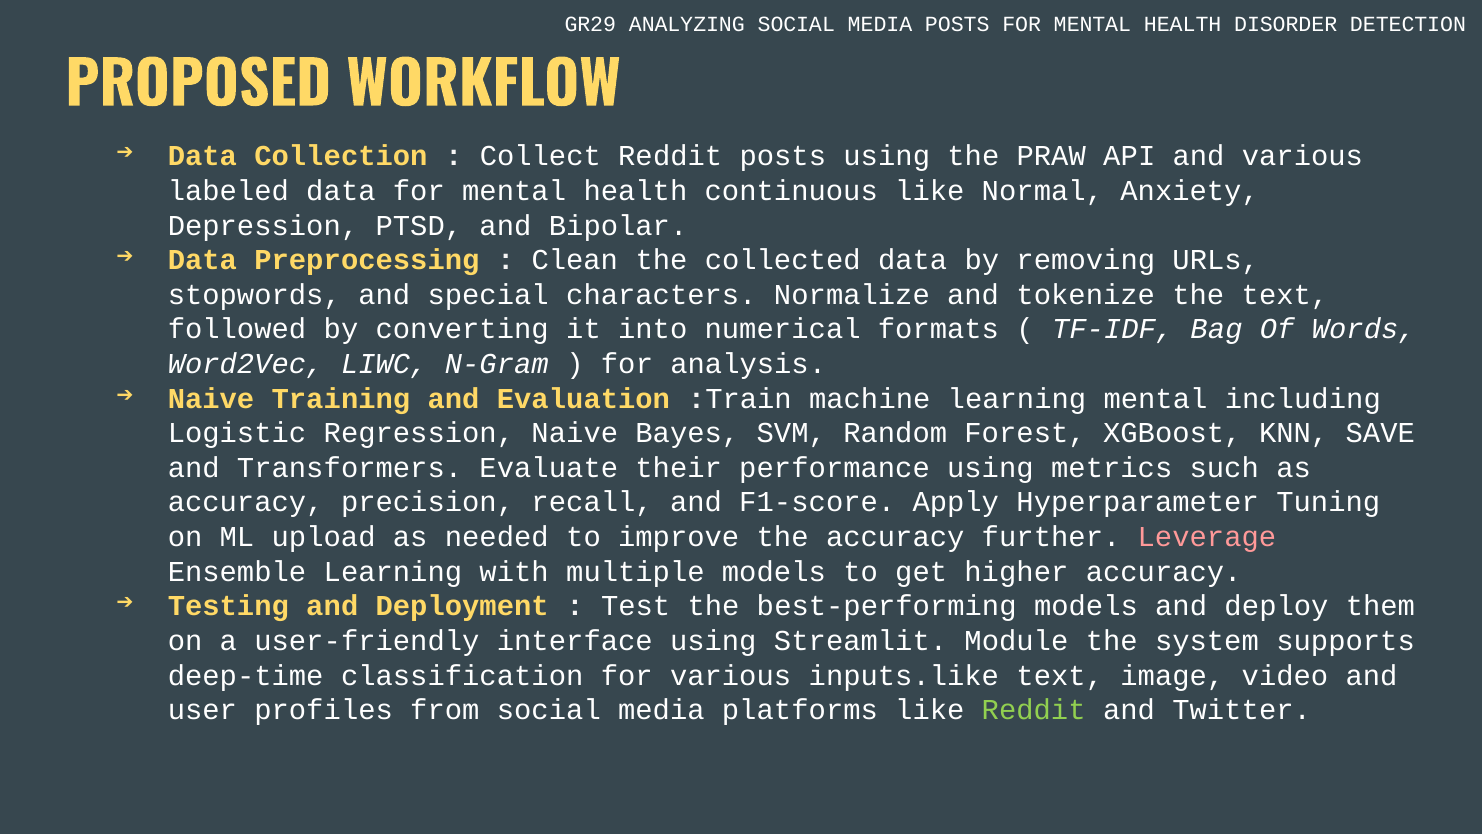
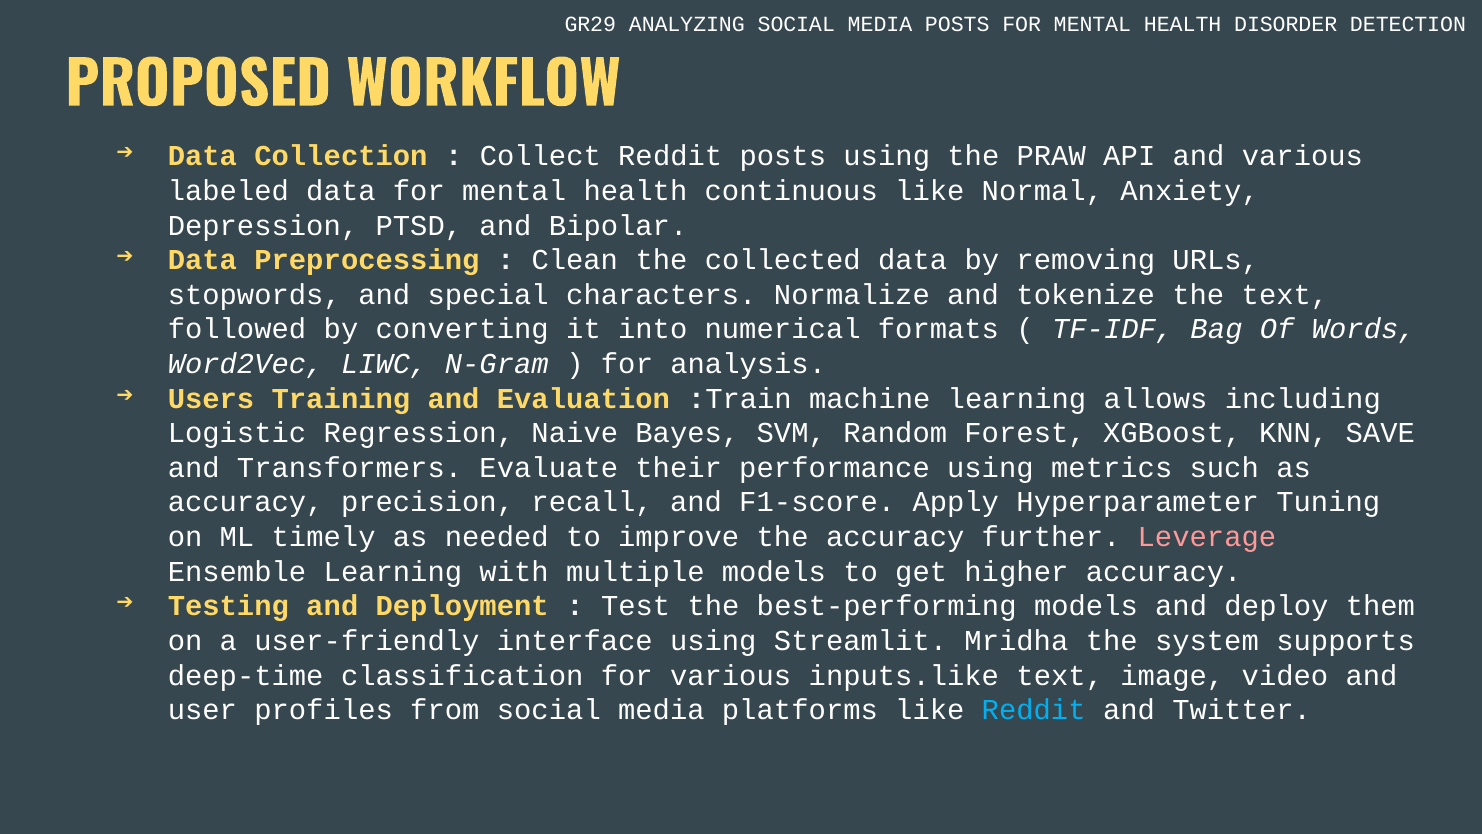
Naive at (211, 398): Naive -> Users
learning mental: mental -> allows
upload: upload -> timely
Module: Module -> Mridha
Reddit at (1034, 710) colour: light green -> light blue
